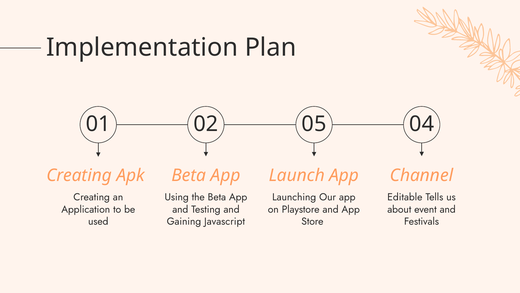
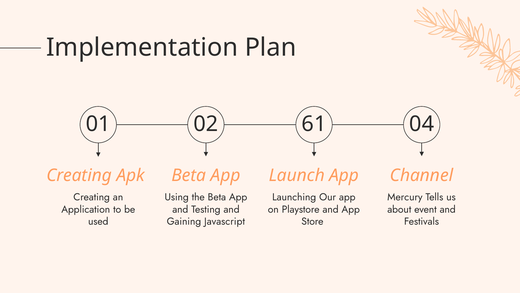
05: 05 -> 61
Editable: Editable -> Mercury
